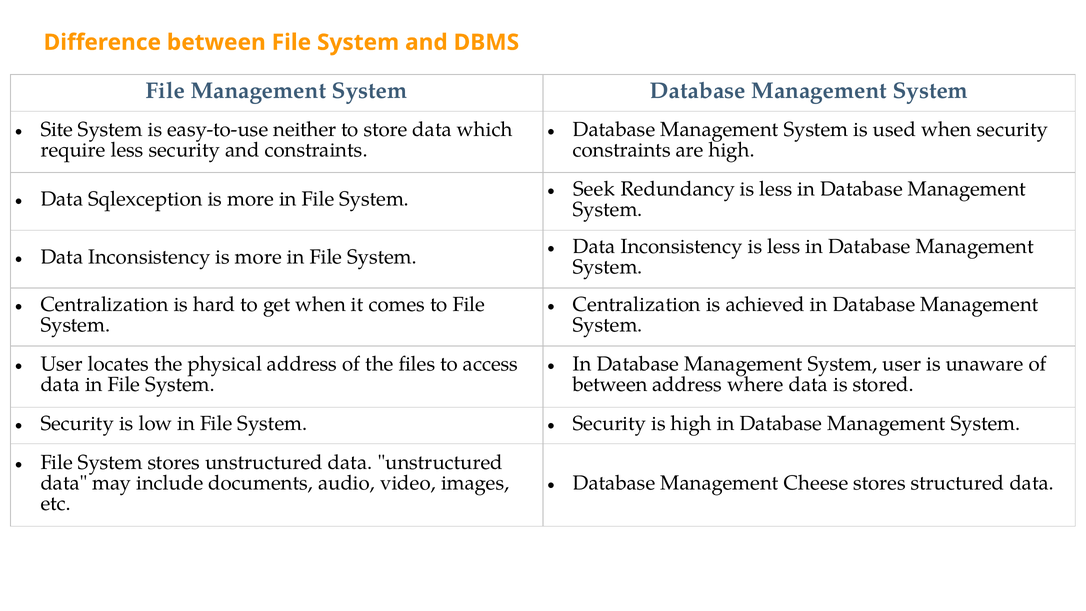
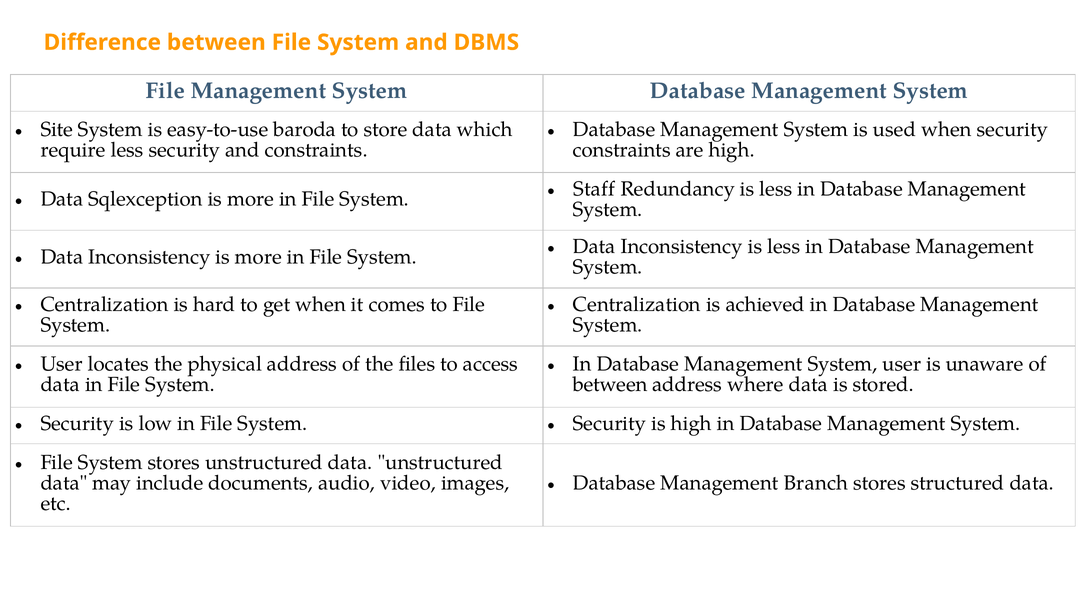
neither: neither -> baroda
Seek: Seek -> Staff
Cheese: Cheese -> Branch
